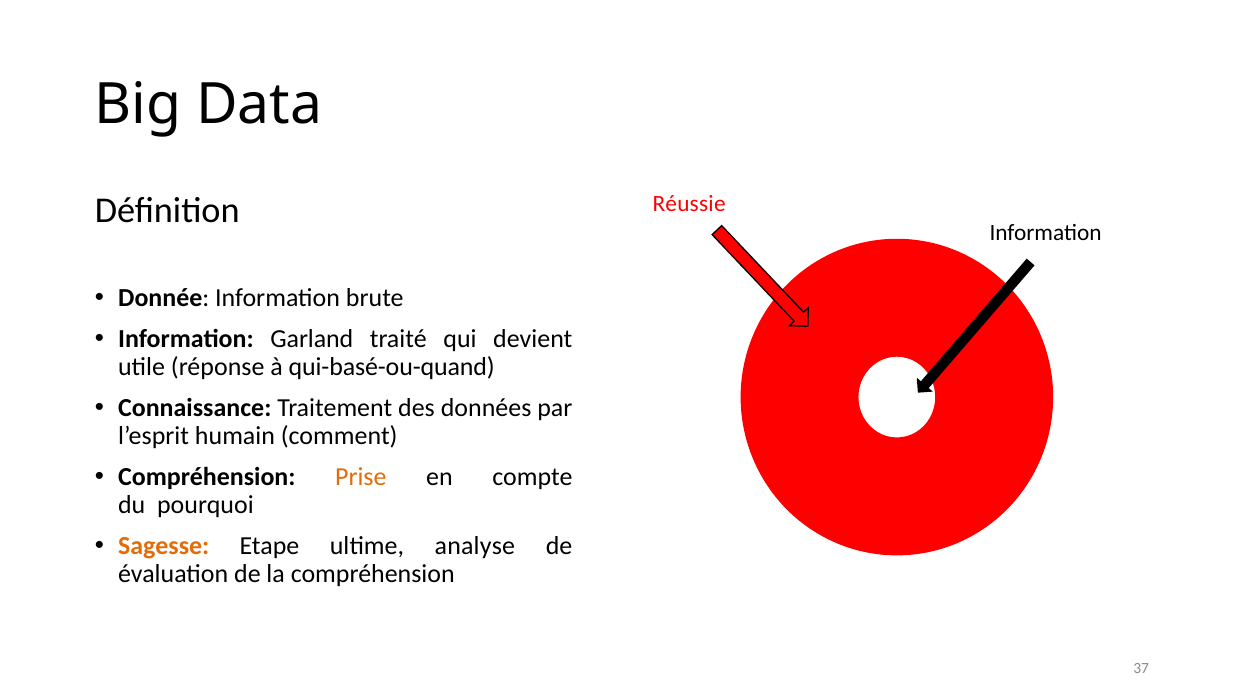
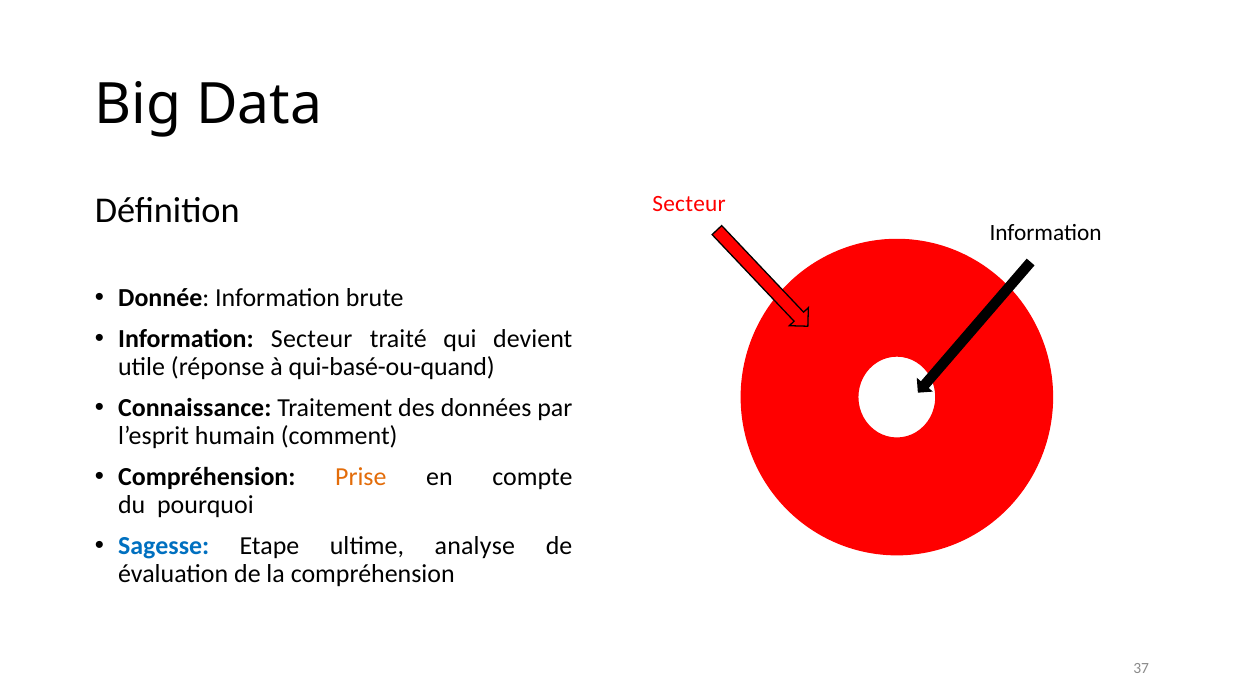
Réussie at (689, 204): Réussie -> Secteur
Information Garland: Garland -> Secteur
Sagesse colour: orange -> blue
